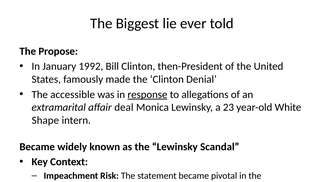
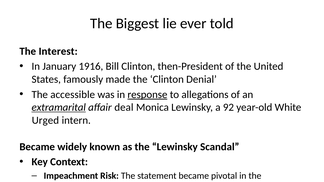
Propose: Propose -> Interest
1992: 1992 -> 1916
extramarital underline: none -> present
23: 23 -> 92
Shape: Shape -> Urged
